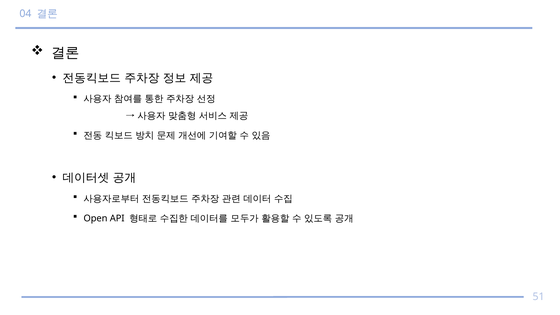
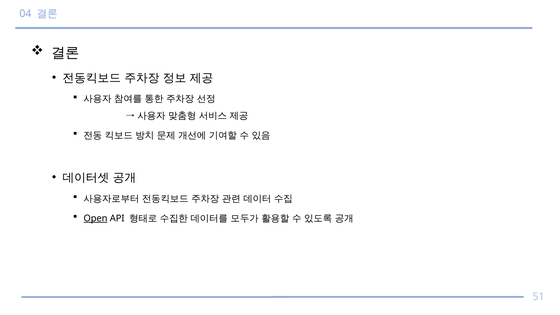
Open underline: none -> present
